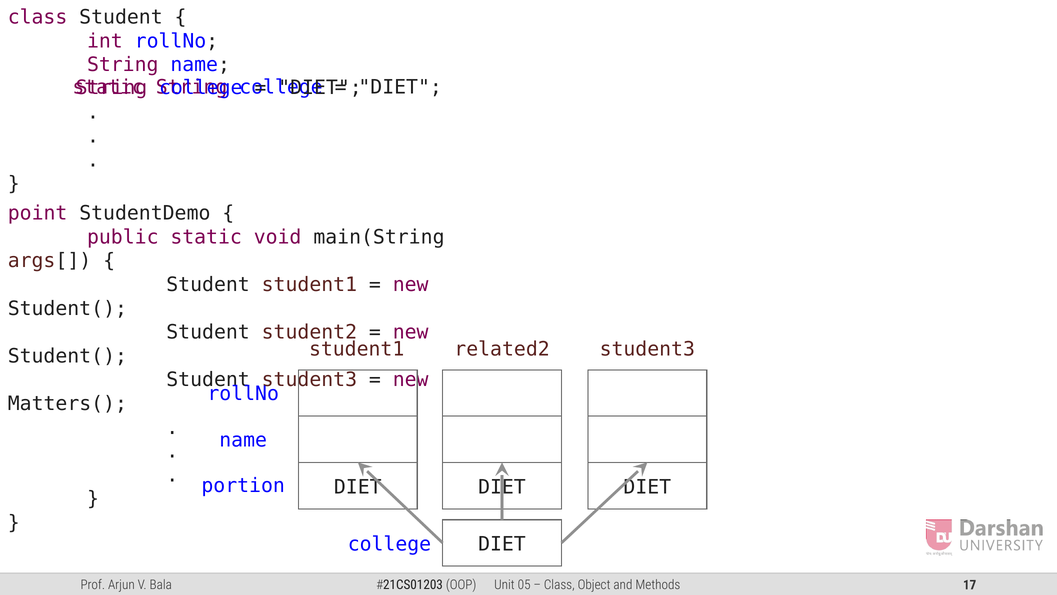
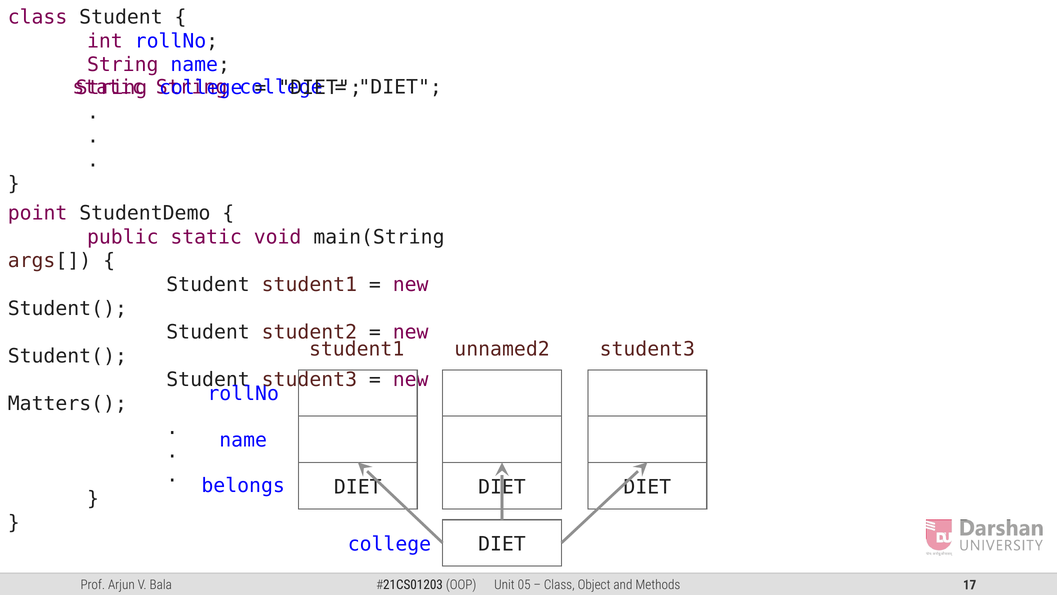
related2: related2 -> unnamed2
portion: portion -> belongs
